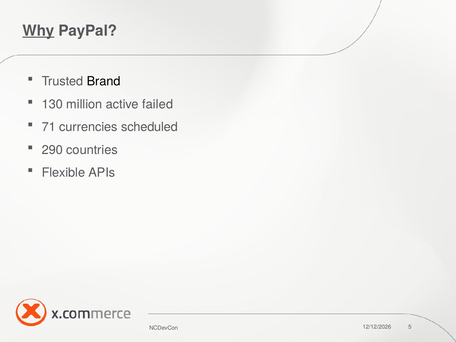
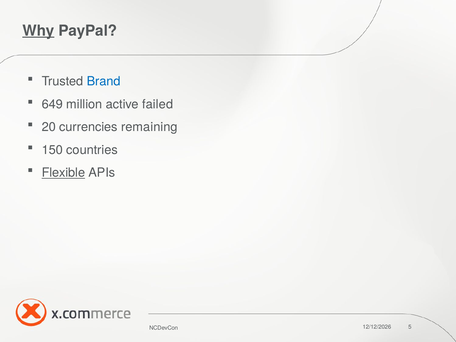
Brand colour: black -> blue
130: 130 -> 649
71: 71 -> 20
scheduled: scheduled -> remaining
290: 290 -> 150
Flexible underline: none -> present
